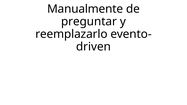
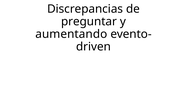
Manualmente: Manualmente -> Discrepancias
reemplazarlo: reemplazarlo -> aumentando
